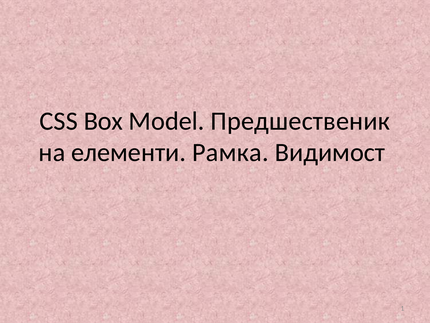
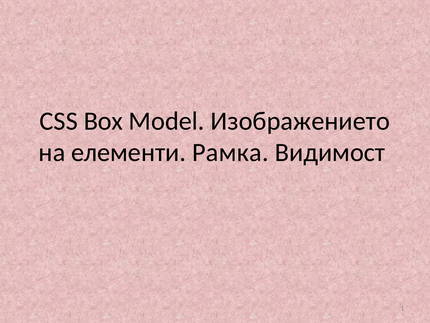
Предшественик: Предшественик -> Изображението
